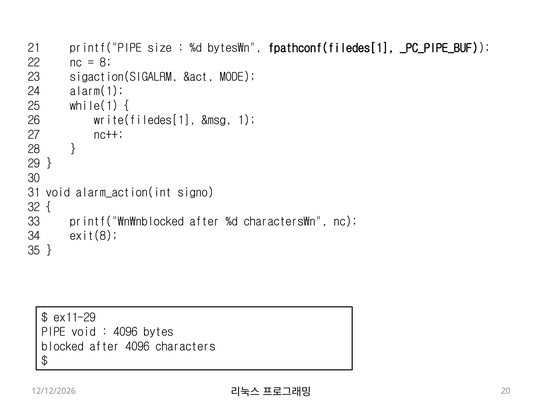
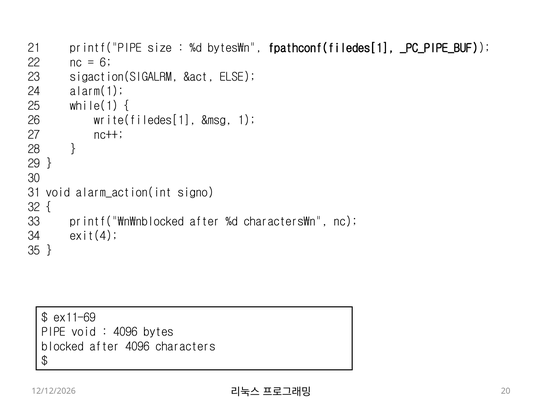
8: 8 -> 6
MODE: MODE -> ELSE
exit(8: exit(8 -> exit(4
ex11-29: ex11-29 -> ex11-69
